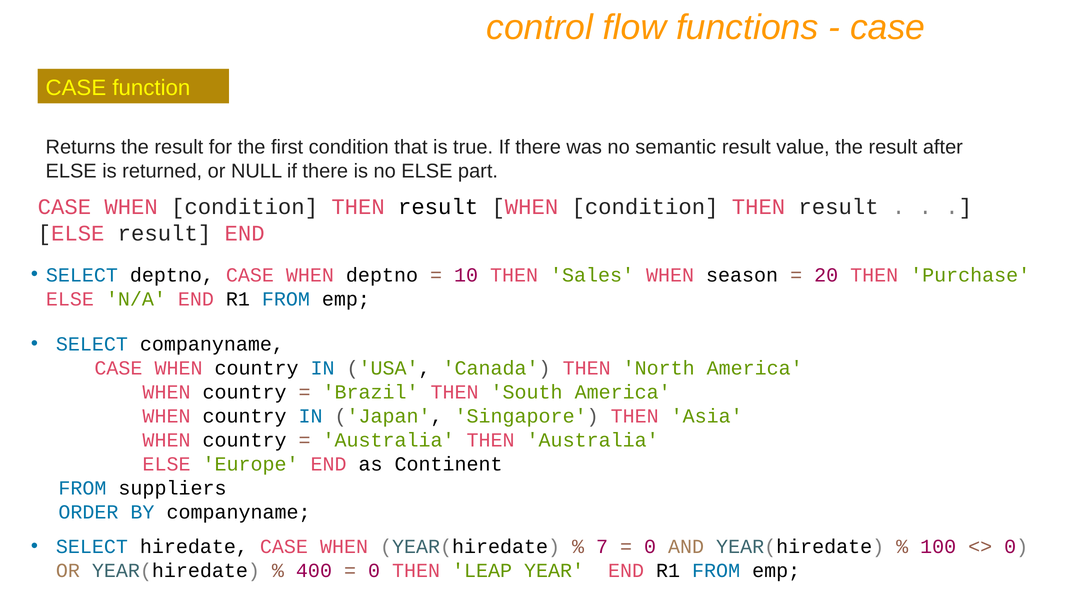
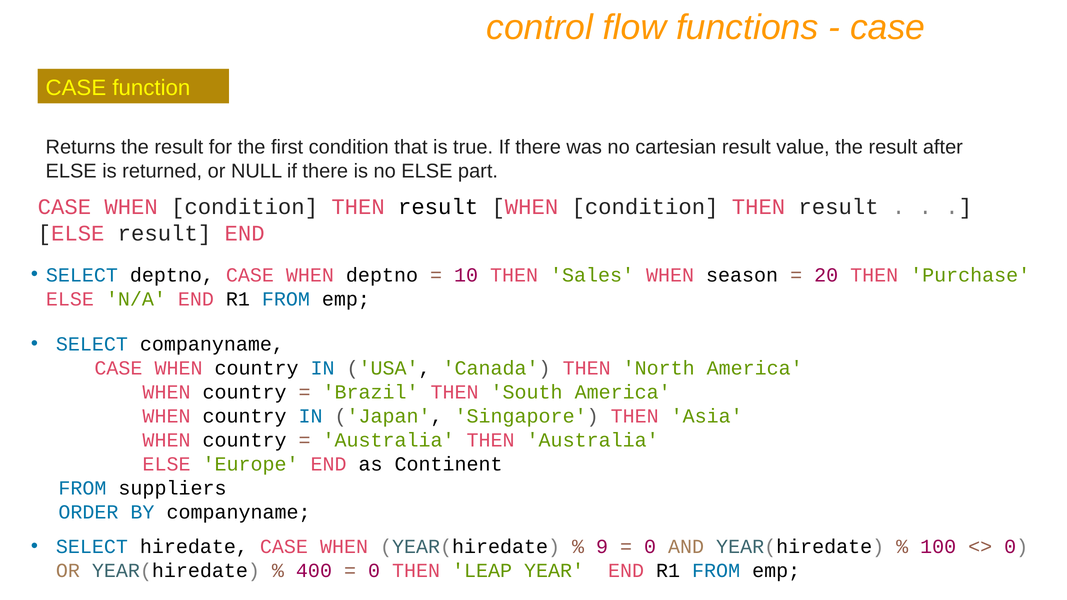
semantic: semantic -> cartesian
7: 7 -> 9
